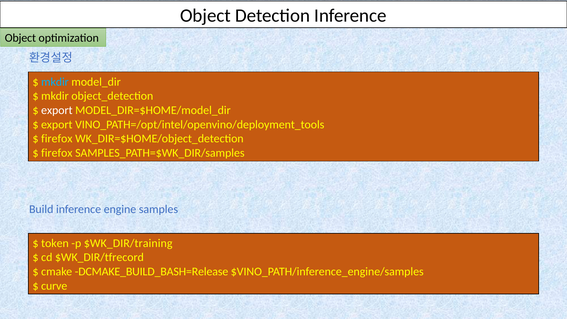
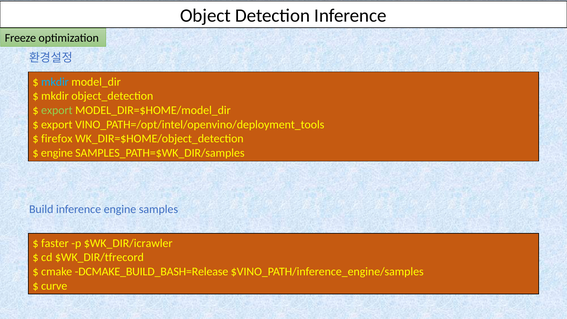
Object at (20, 38): Object -> Freeze
export at (57, 110) colour: white -> light green
firefox at (57, 153): firefox -> engine
token: token -> faster
$WK_DIR/training: $WK_DIR/training -> $WK_DIR/icrawler
